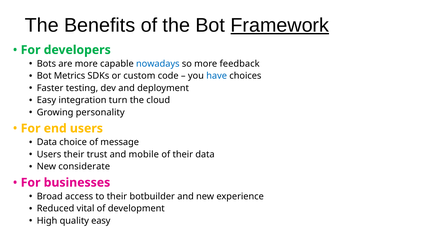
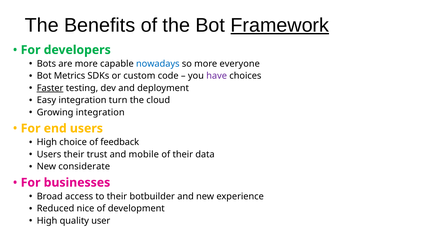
feedback: feedback -> everyone
have colour: blue -> purple
Faster underline: none -> present
Growing personality: personality -> integration
Data at (47, 142): Data -> High
message: message -> feedback
vital: vital -> nice
quality easy: easy -> user
